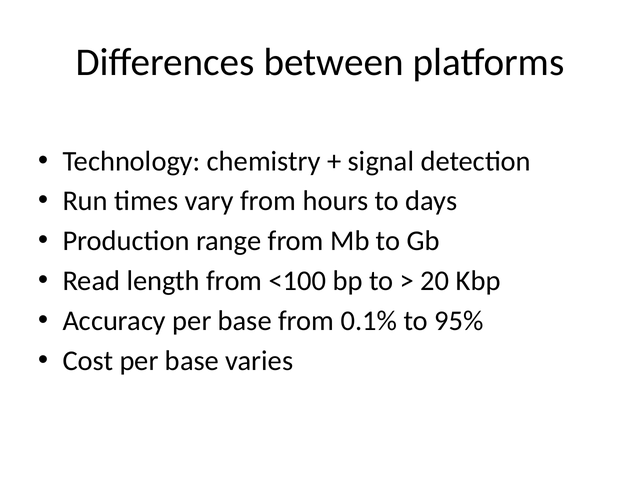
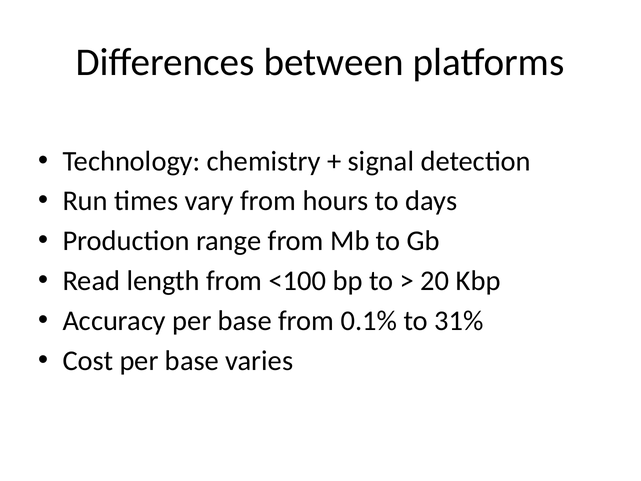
95%: 95% -> 31%
